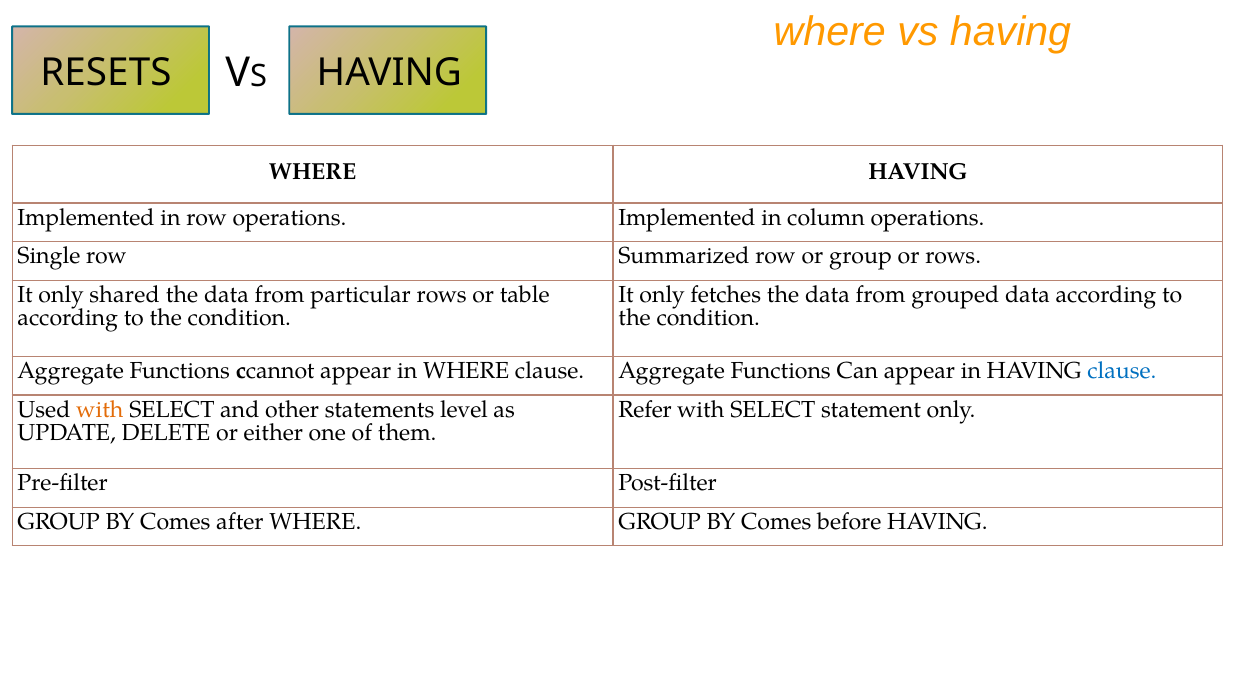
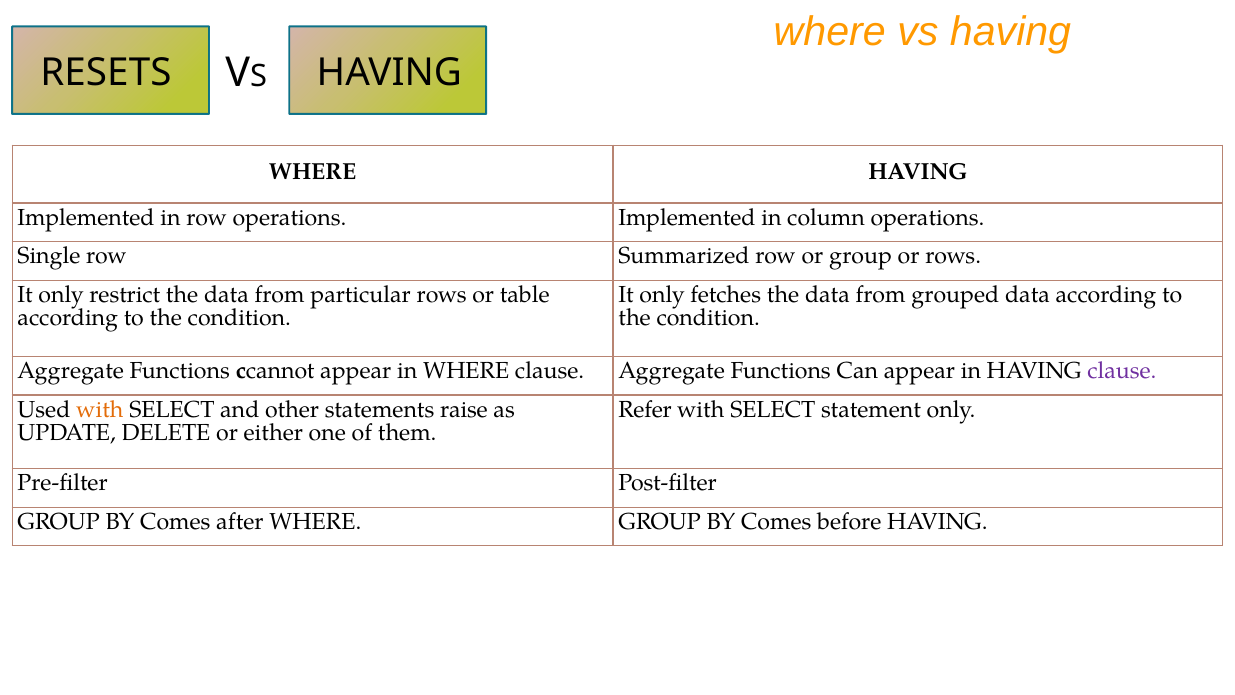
shared: shared -> restrict
clause at (1122, 371) colour: blue -> purple
level: level -> raise
